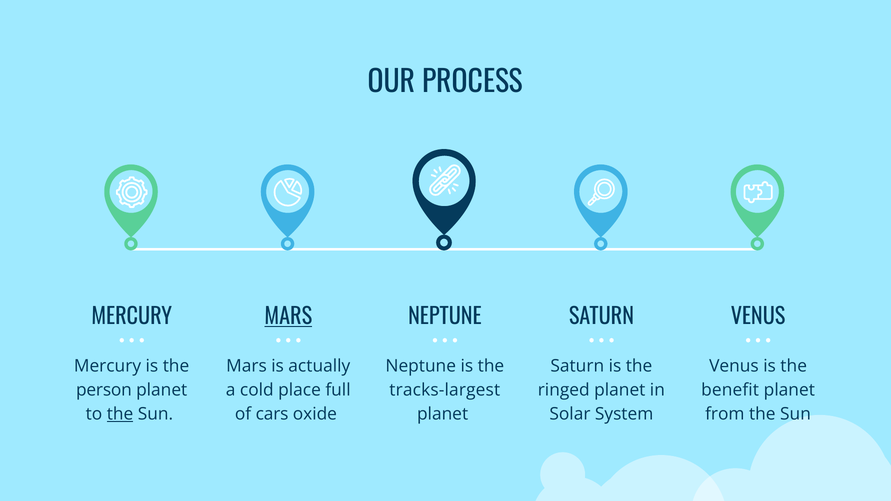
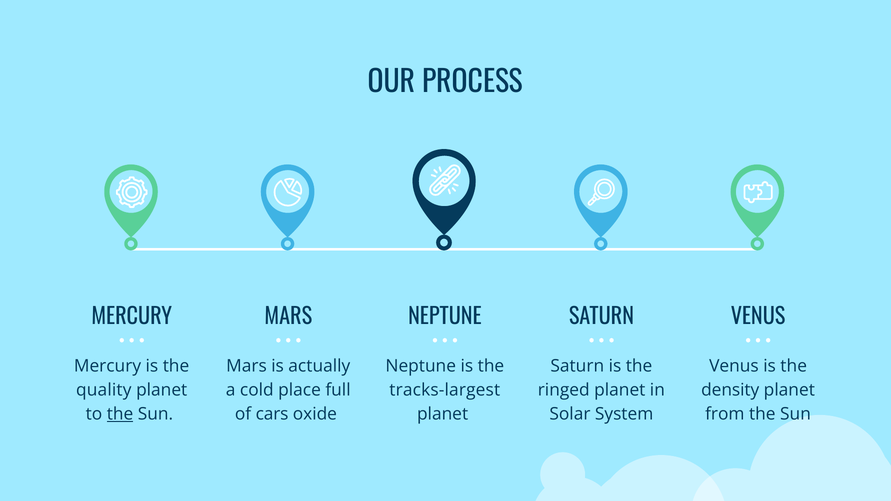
MARS at (288, 317) underline: present -> none
person: person -> quality
benefit: benefit -> density
